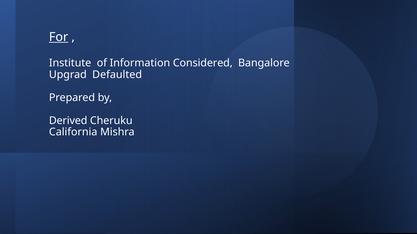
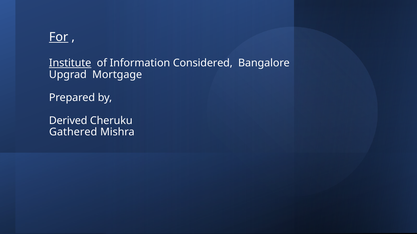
Institute underline: none -> present
Defaulted: Defaulted -> Mortgage
California: California -> Gathered
